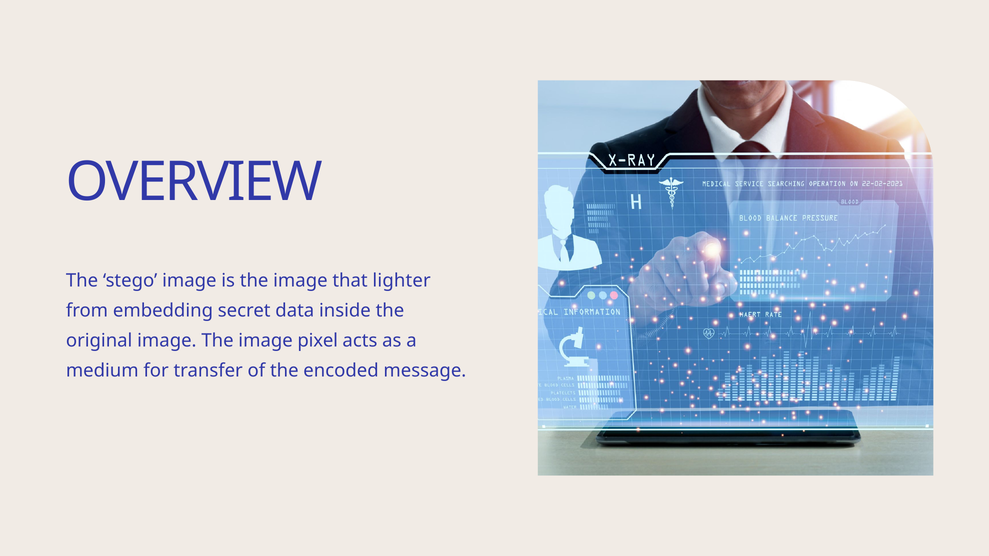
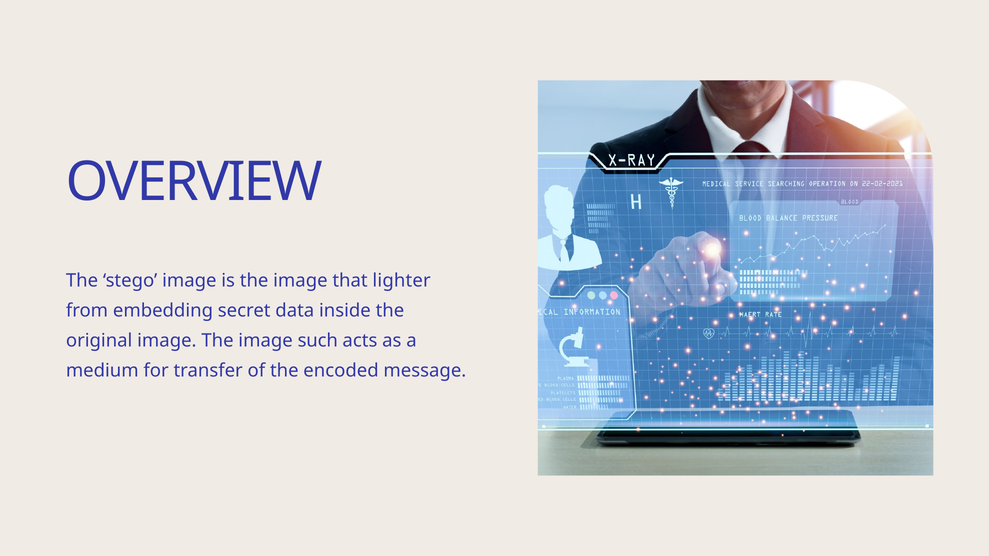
pixel: pixel -> such
